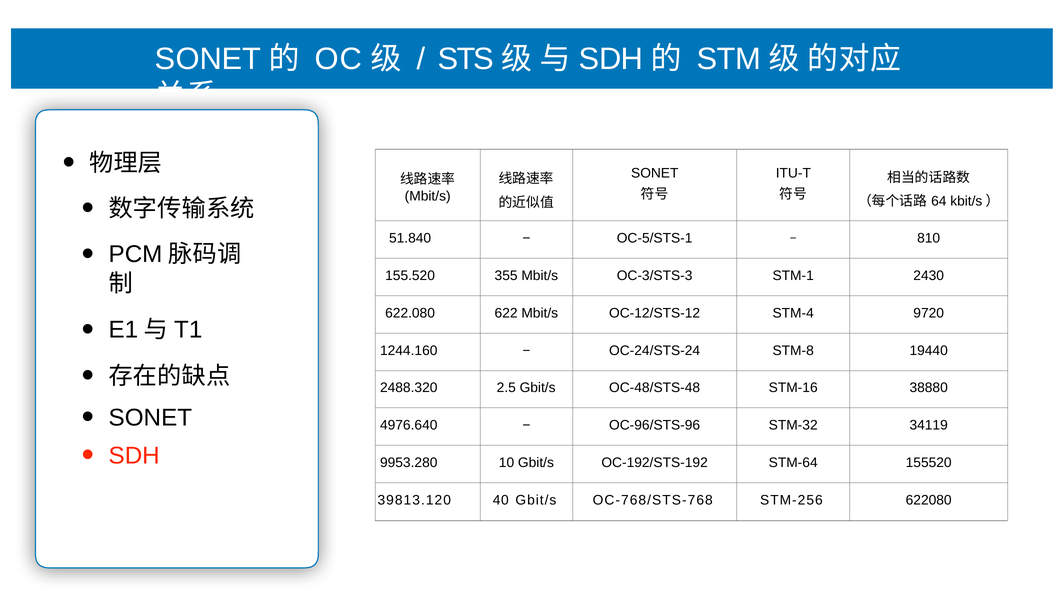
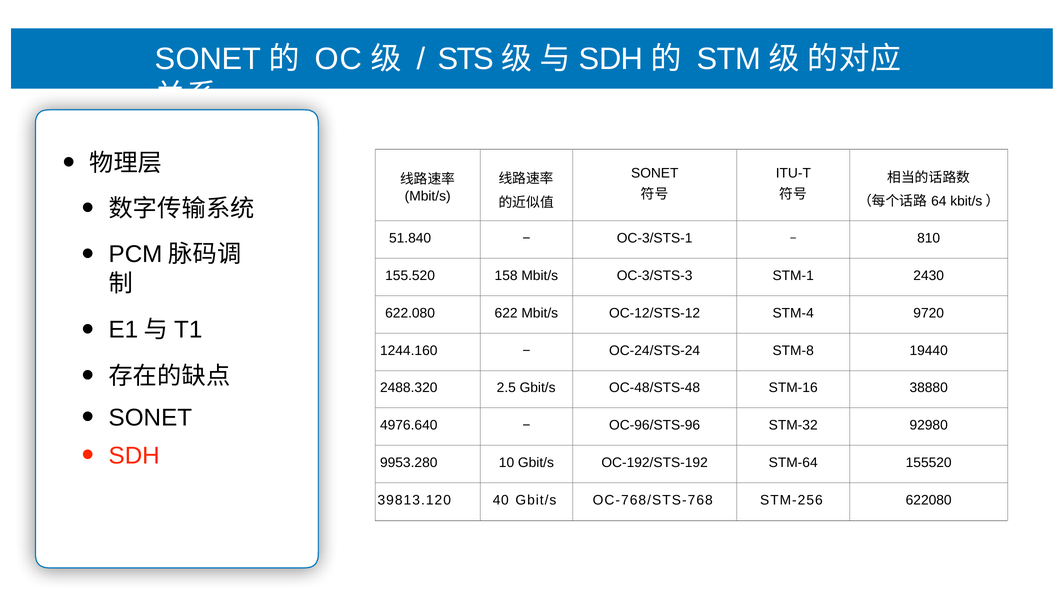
OC-5/STS-1: OC-5/STS-1 -> OC-3/STS-1
355: 355 -> 158
34119: 34119 -> 92980
